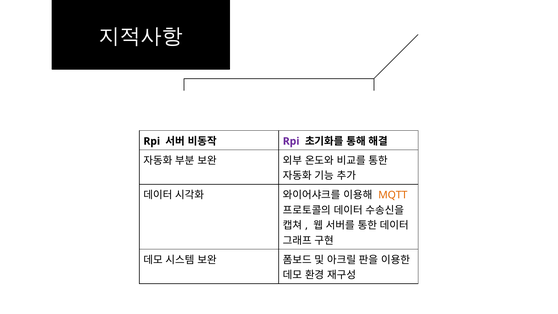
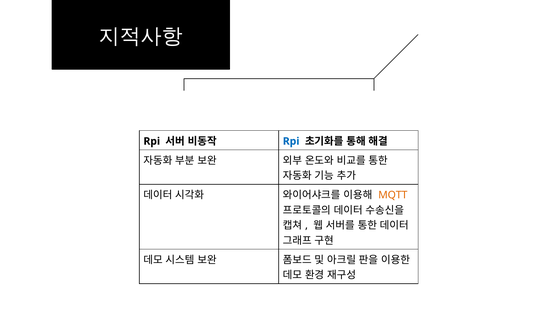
Rpi at (291, 141) colour: purple -> blue
